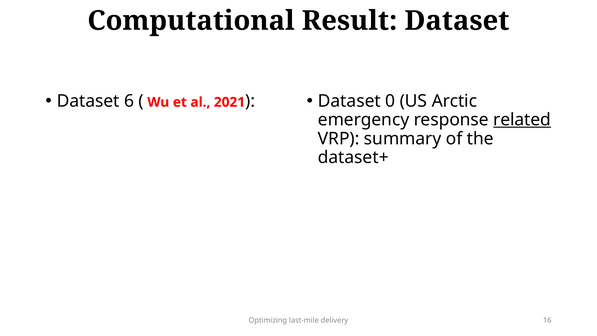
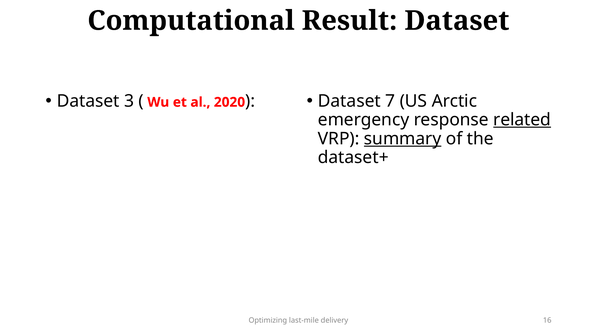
6: 6 -> 3
2021: 2021 -> 2020
0: 0 -> 7
summary underline: none -> present
